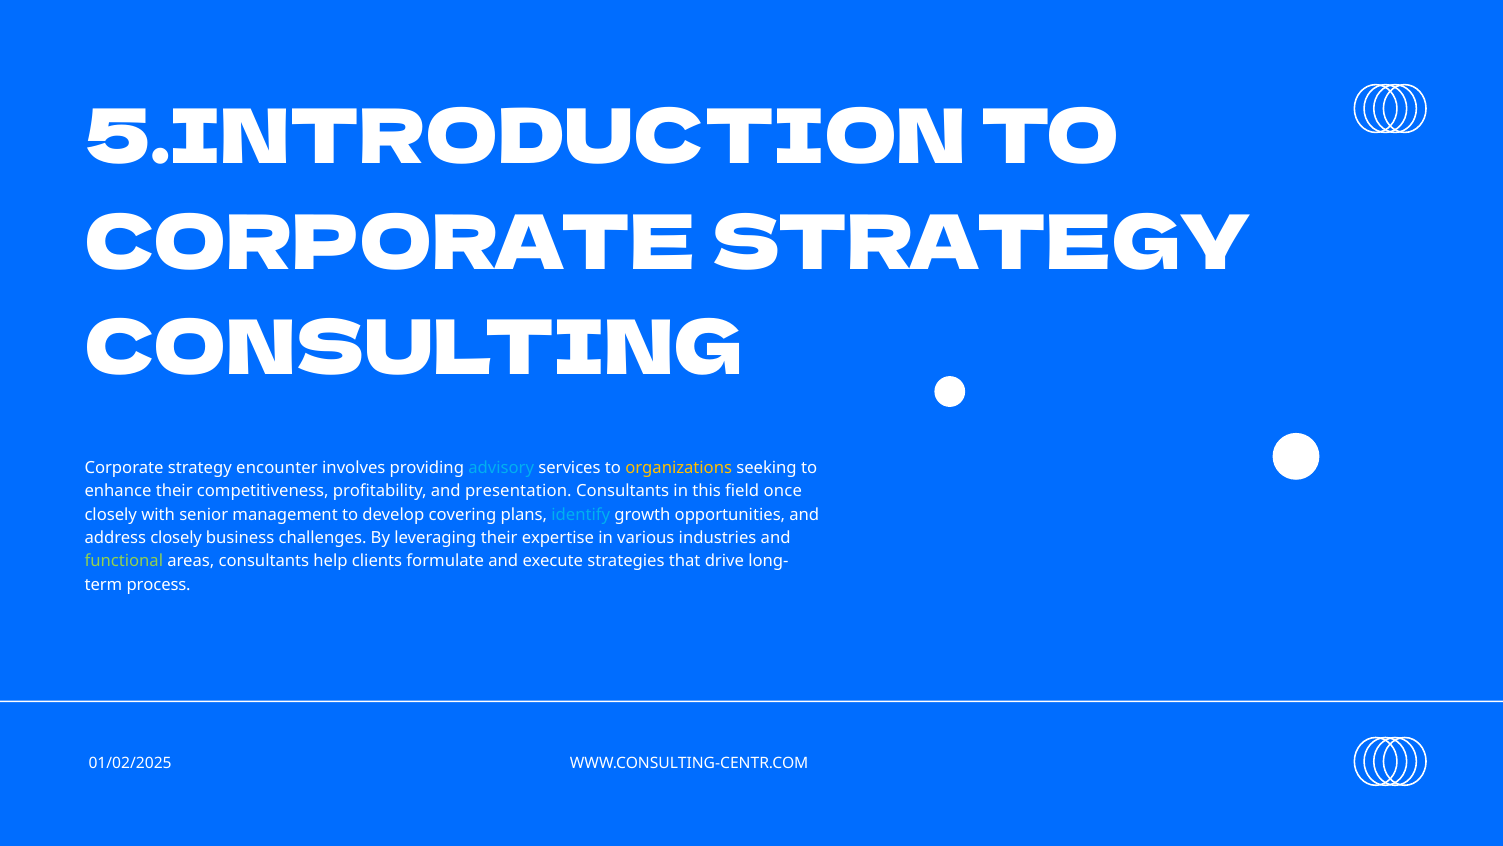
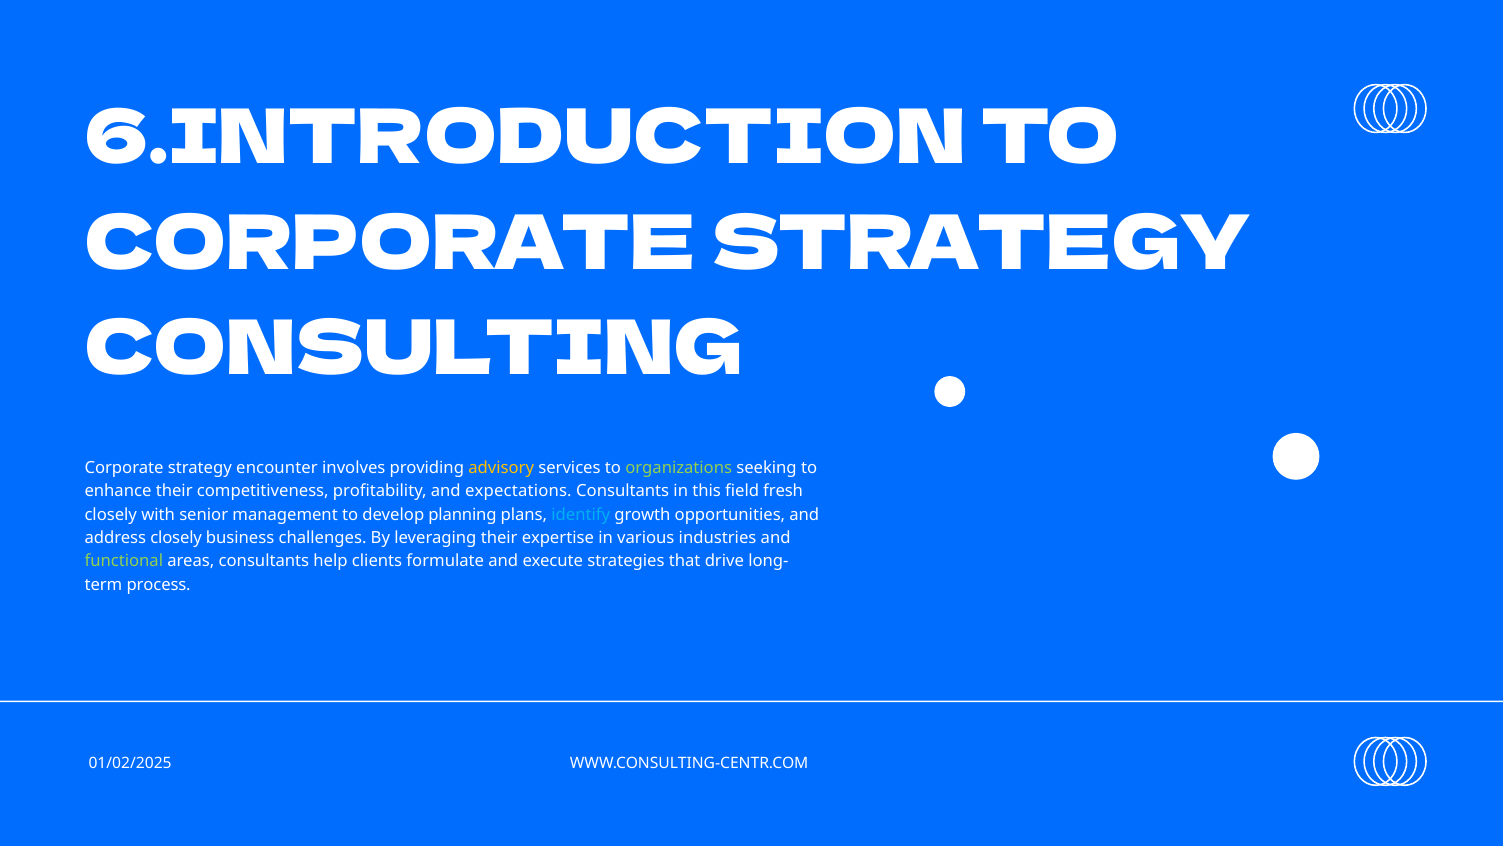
5.INTRODUCTION: 5.INTRODUCTION -> 6.INTRODUCTION
advisory colour: light blue -> yellow
organizations colour: yellow -> light green
presentation: presentation -> expectations
once: once -> fresh
covering: covering -> planning
